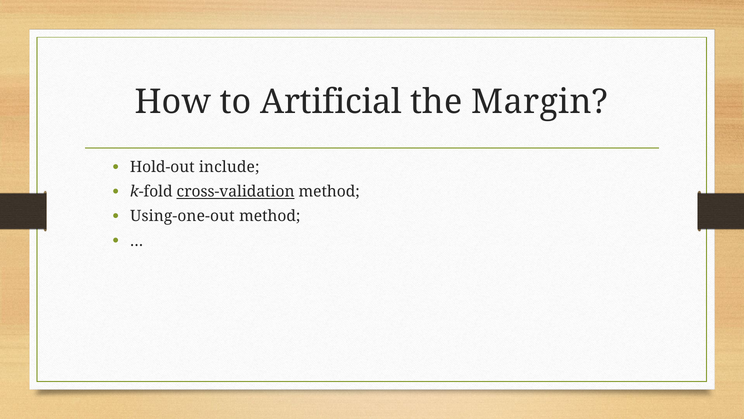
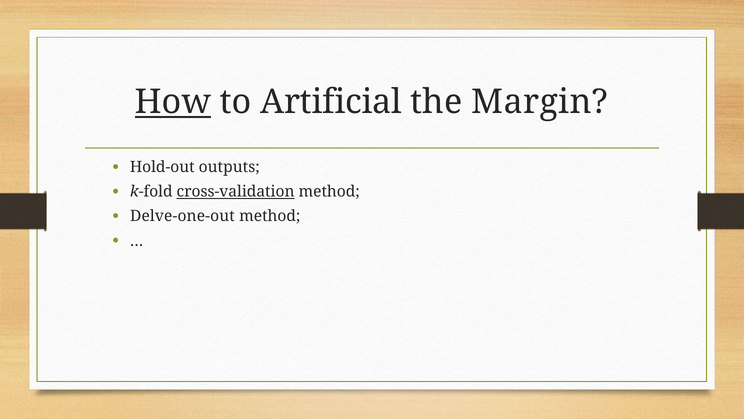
How underline: none -> present
include: include -> outputs
Using-one-out: Using-one-out -> Delve-one-out
